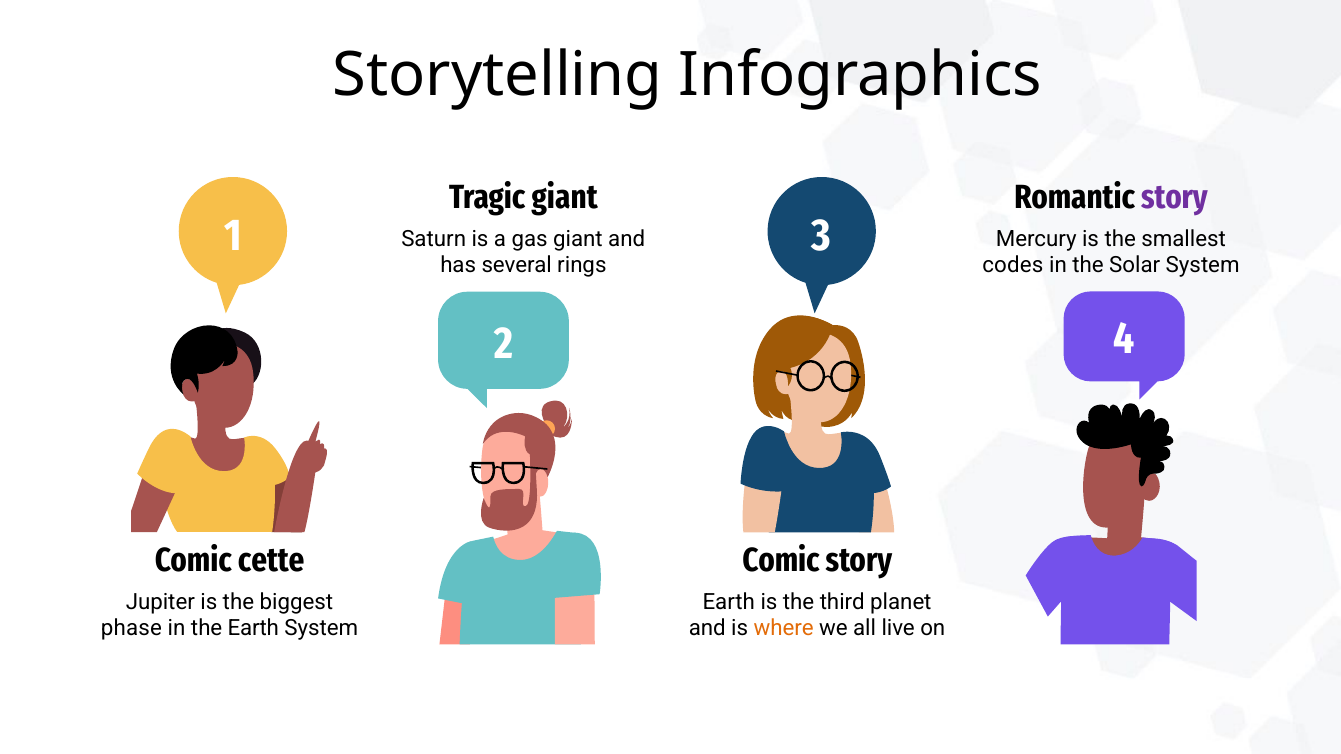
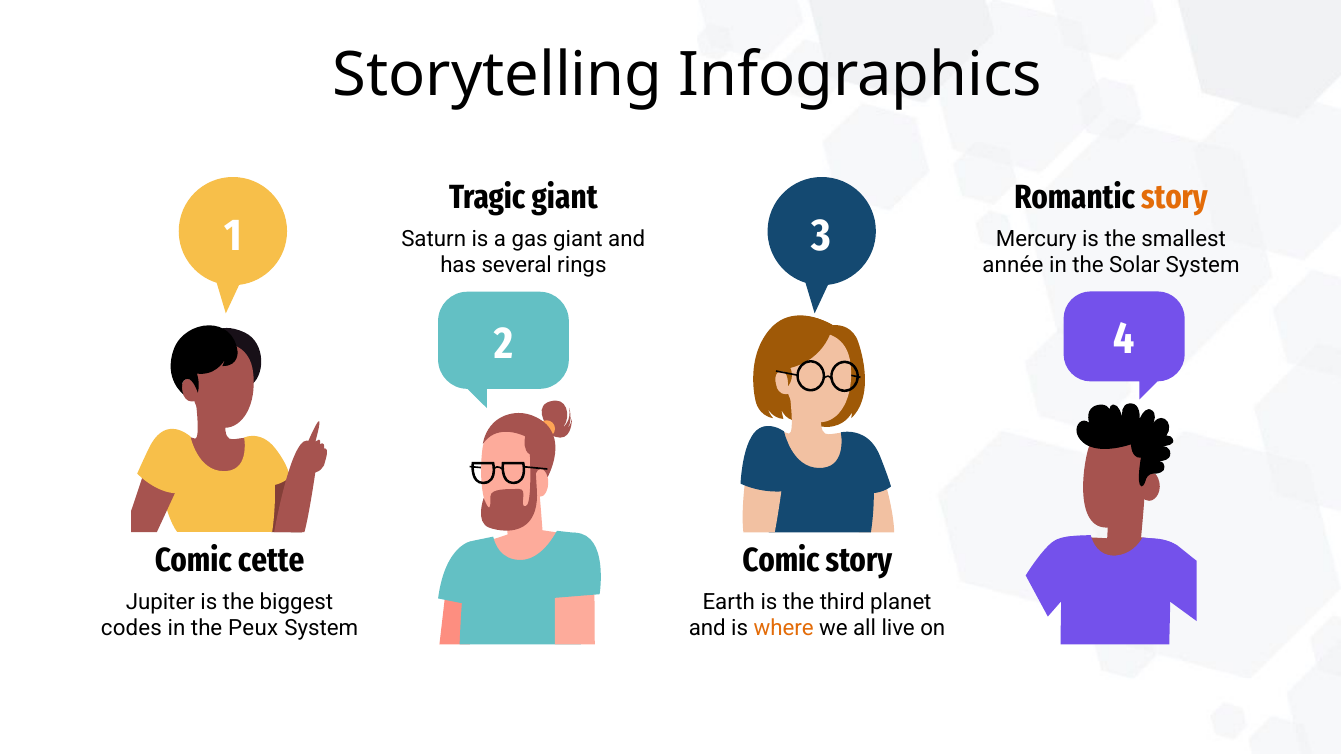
story at (1174, 197) colour: purple -> orange
codes: codes -> année
phase: phase -> codes
the Earth: Earth -> Peux
